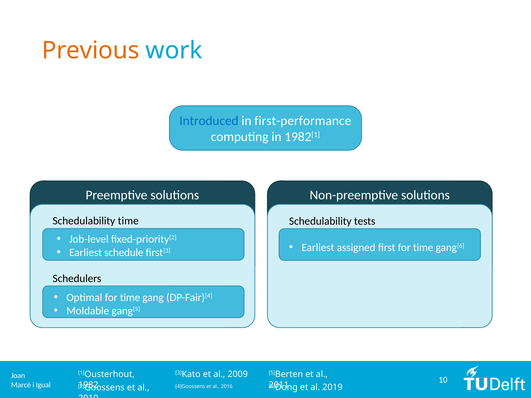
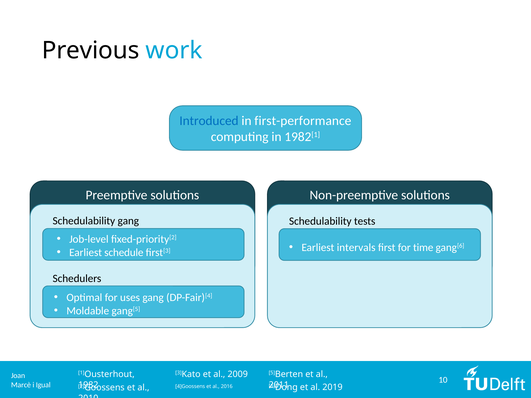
Previous colour: orange -> black
Schedulability time: time -> gang
assigned: assigned -> intervals
Optimal for time: time -> uses
